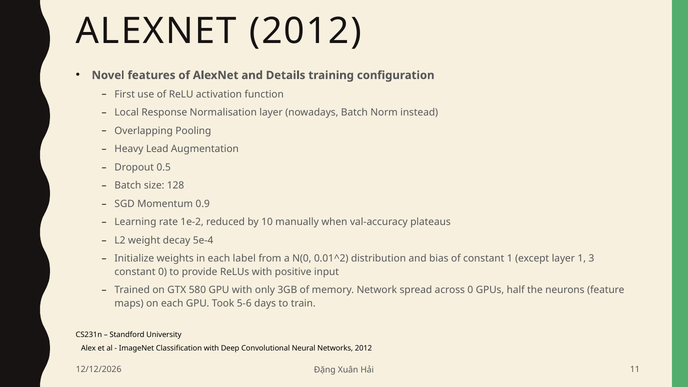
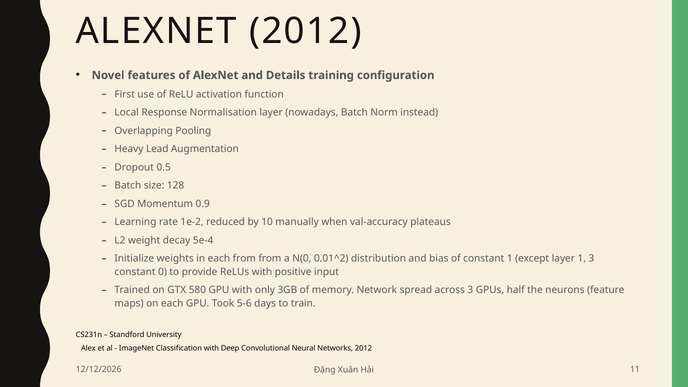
each label: label -> from
across 0: 0 -> 3
